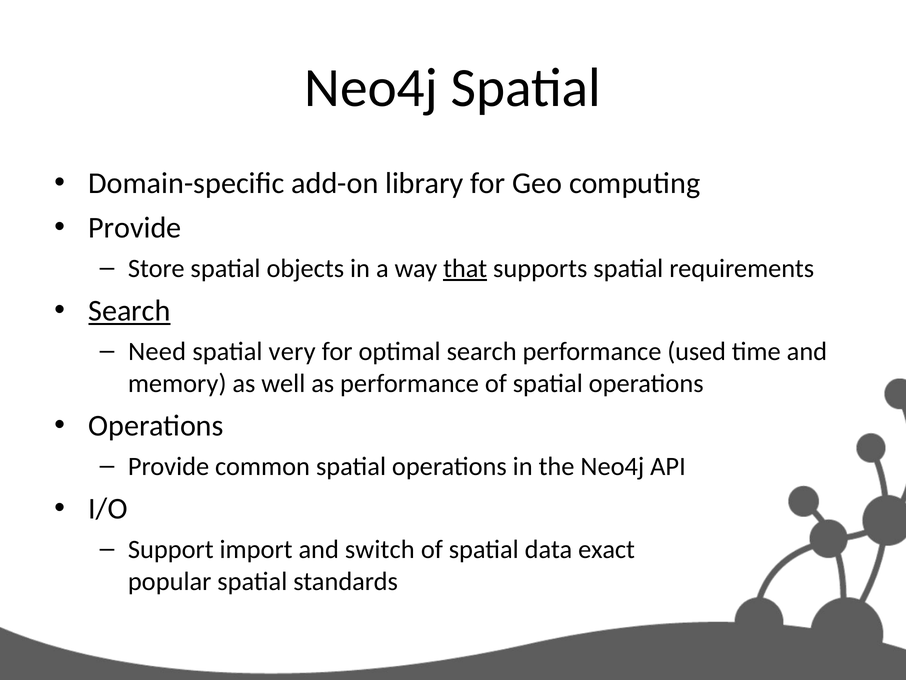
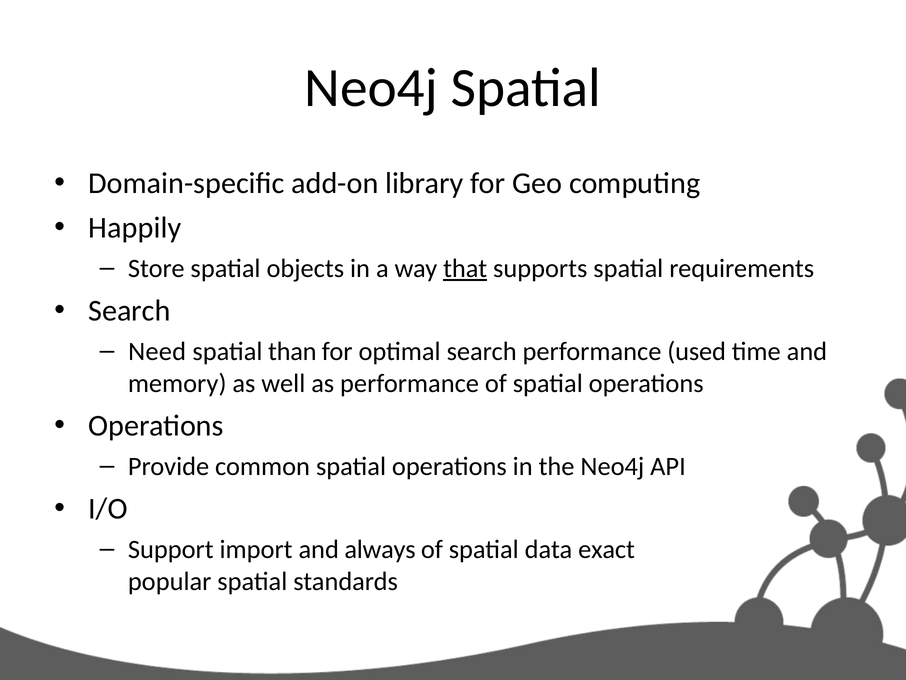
Provide at (135, 228): Provide -> Happily
Search at (129, 311) underline: present -> none
very: very -> than
switch: switch -> always
